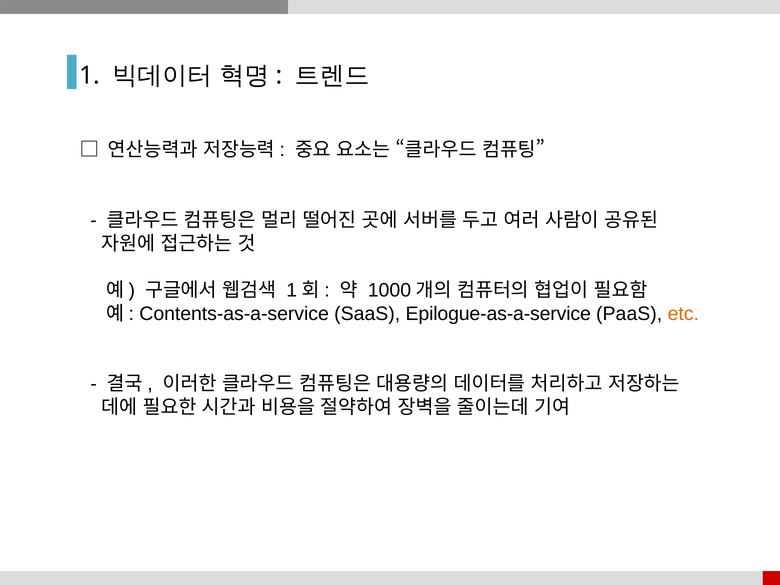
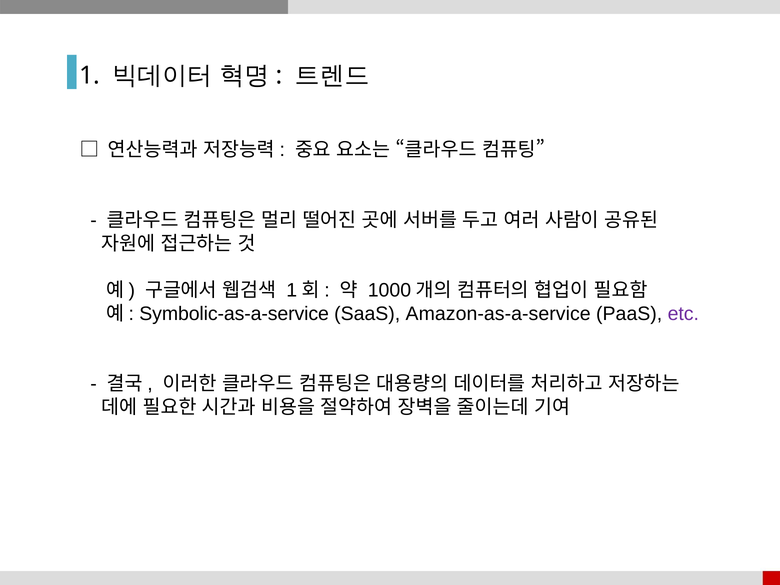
Contents-as-a-service: Contents-as-a-service -> Symbolic-as-a-service
Epilogue-as-a-service: Epilogue-as-a-service -> Amazon-as-a-service
etc colour: orange -> purple
